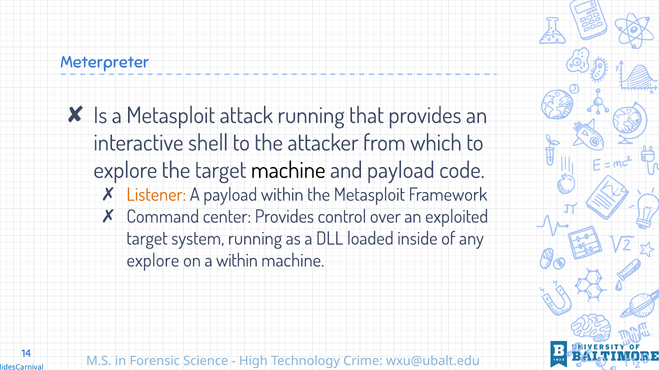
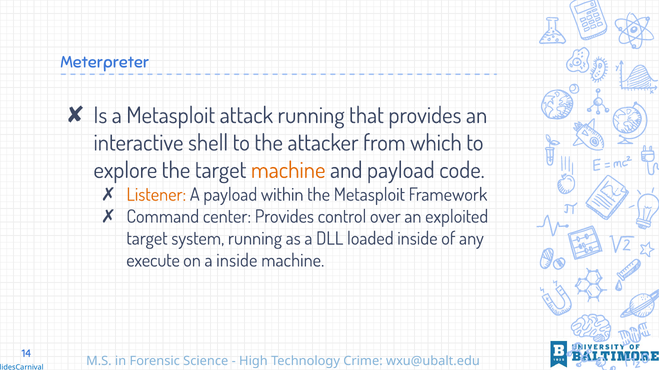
machine at (288, 171) colour: black -> orange
explore at (153, 261): explore -> execute
a within: within -> inside
